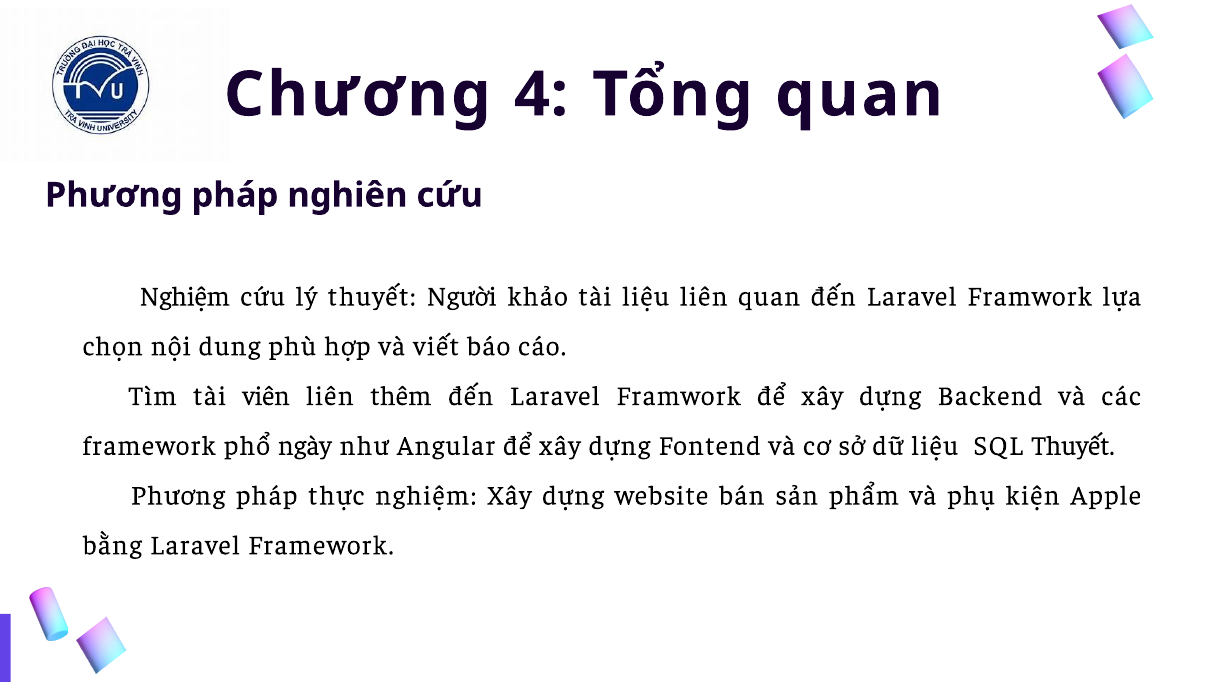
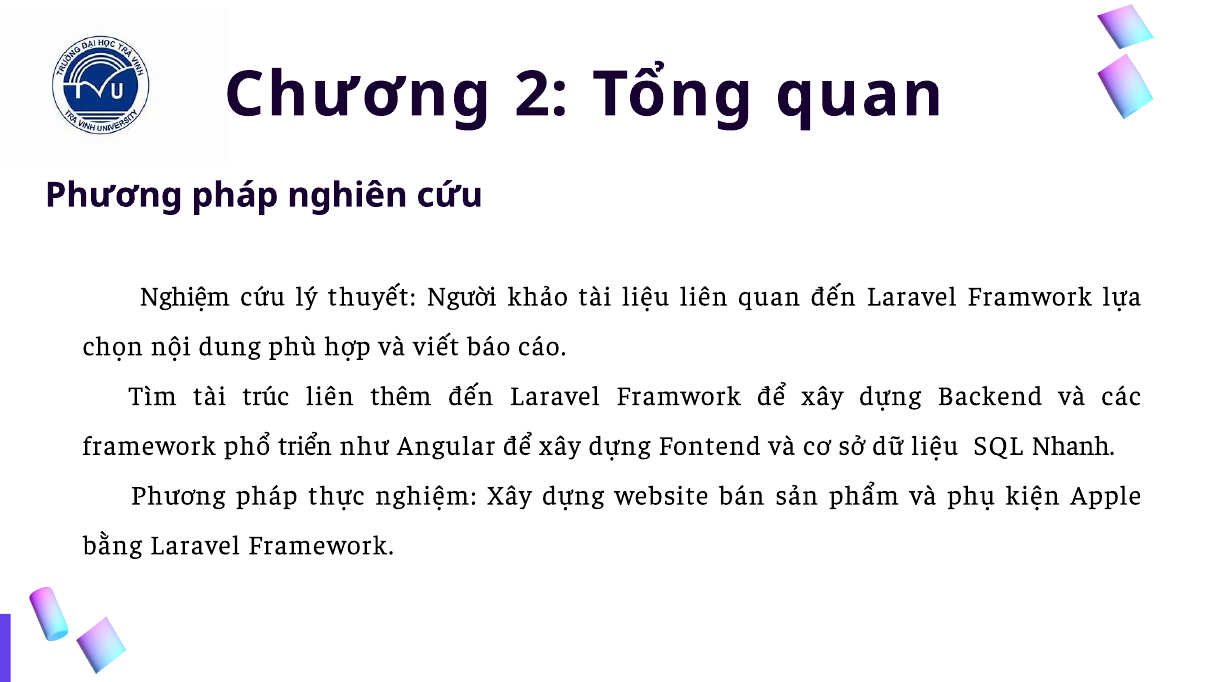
4: 4 -> 2
viên: viên -> trúc
ngày: ngày -> triển
SQL Thuyết: Thuyết -> Nhanh
